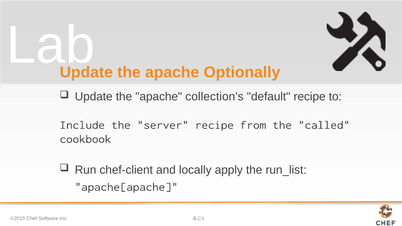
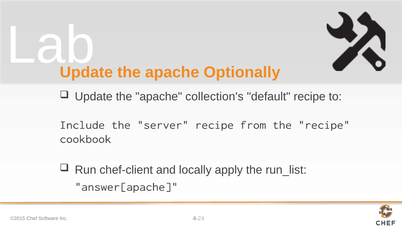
the called: called -> recipe
apache[apache: apache[apache -> answer[apache
